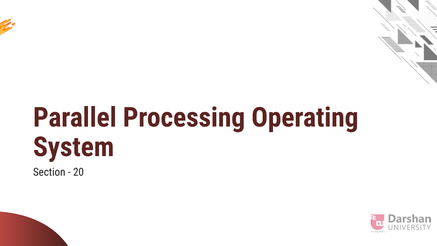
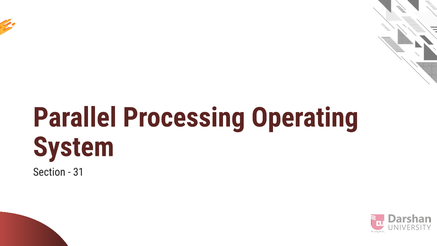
20: 20 -> 31
